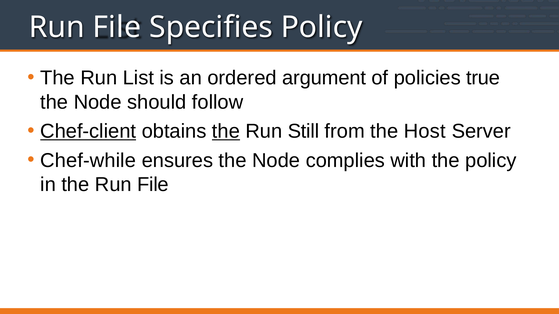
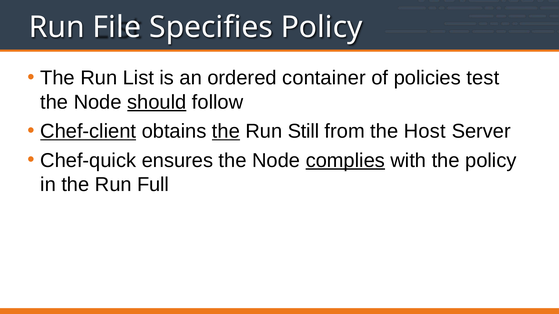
argument: argument -> container
true: true -> test
should underline: none -> present
Chef-while: Chef-while -> Chef-quick
complies underline: none -> present
the Run File: File -> Full
